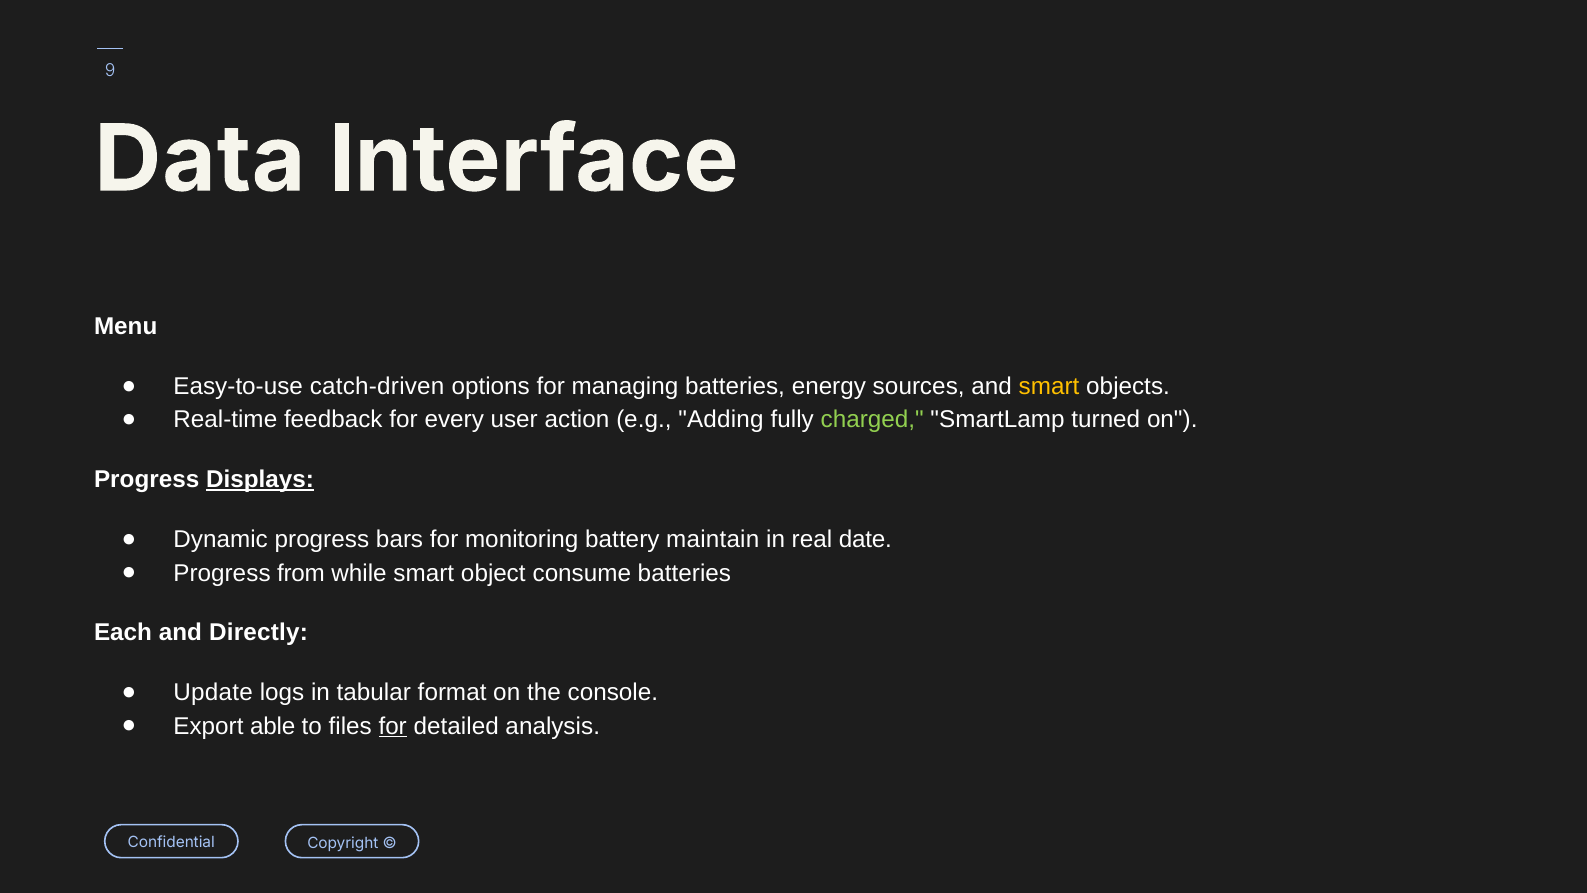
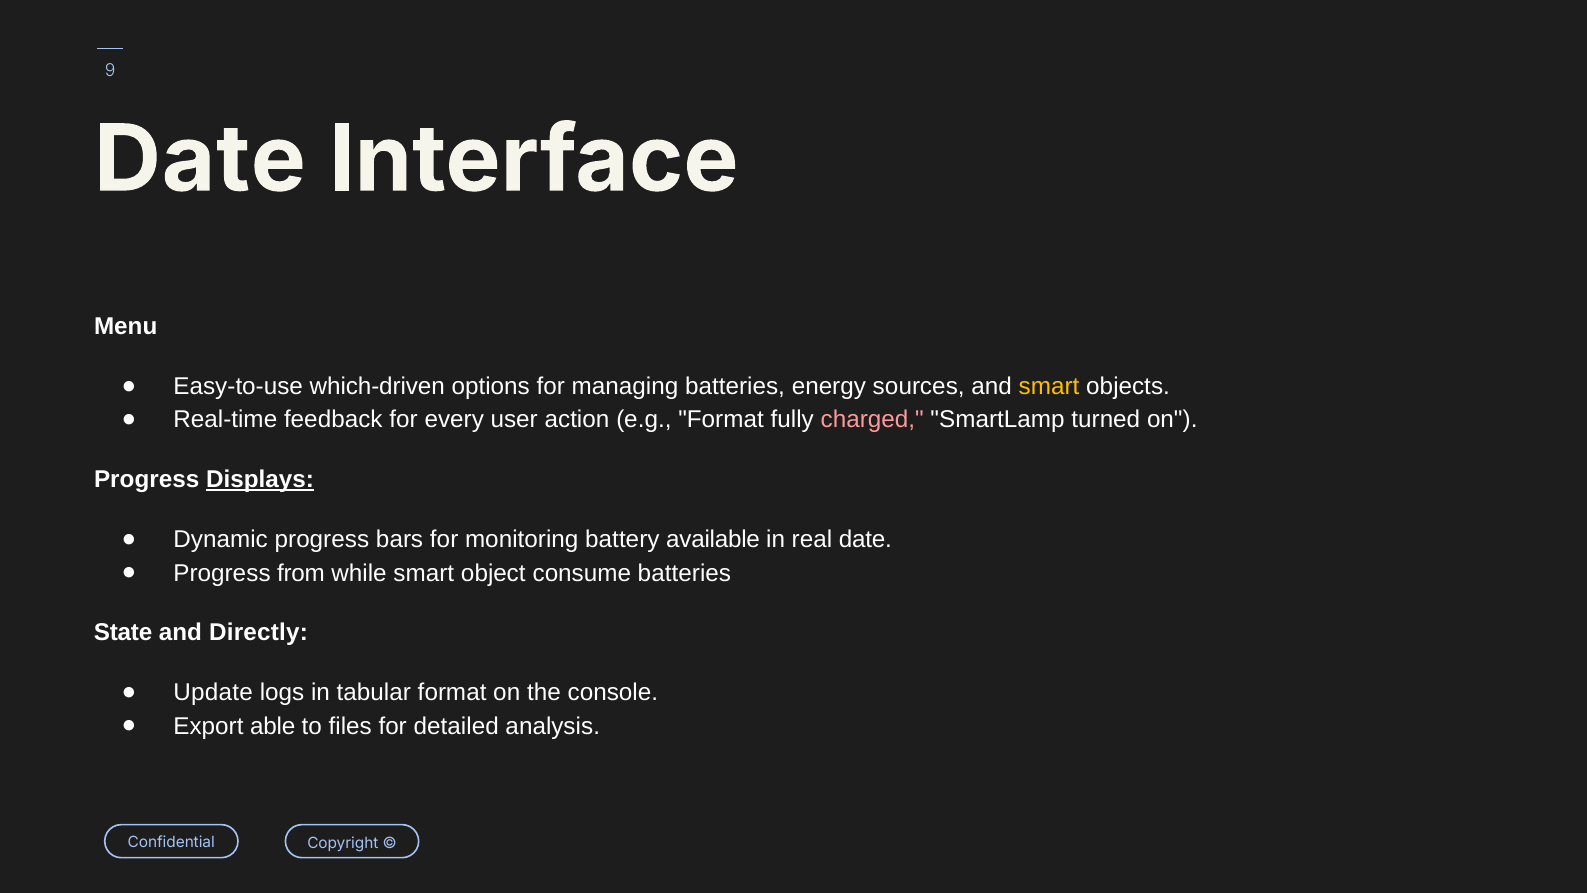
Data at (200, 160): Data -> Date
catch-driven: catch-driven -> which-driven
e.g Adding: Adding -> Format
charged colour: light green -> pink
maintain: maintain -> available
Each: Each -> State
for at (393, 726) underline: present -> none
